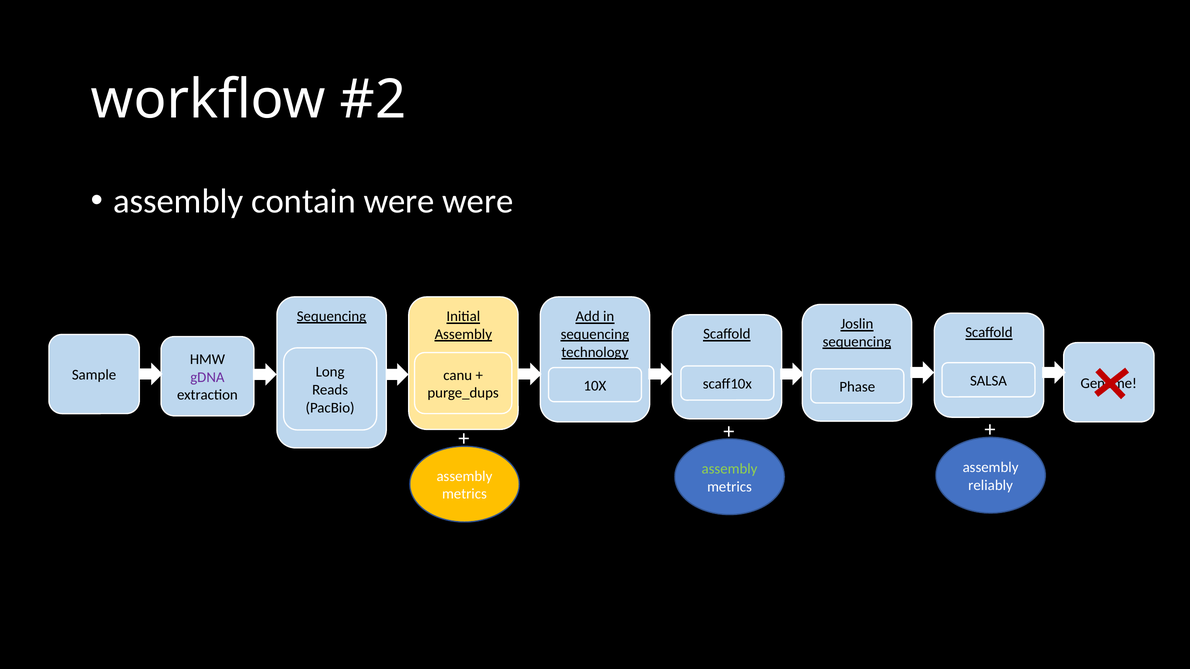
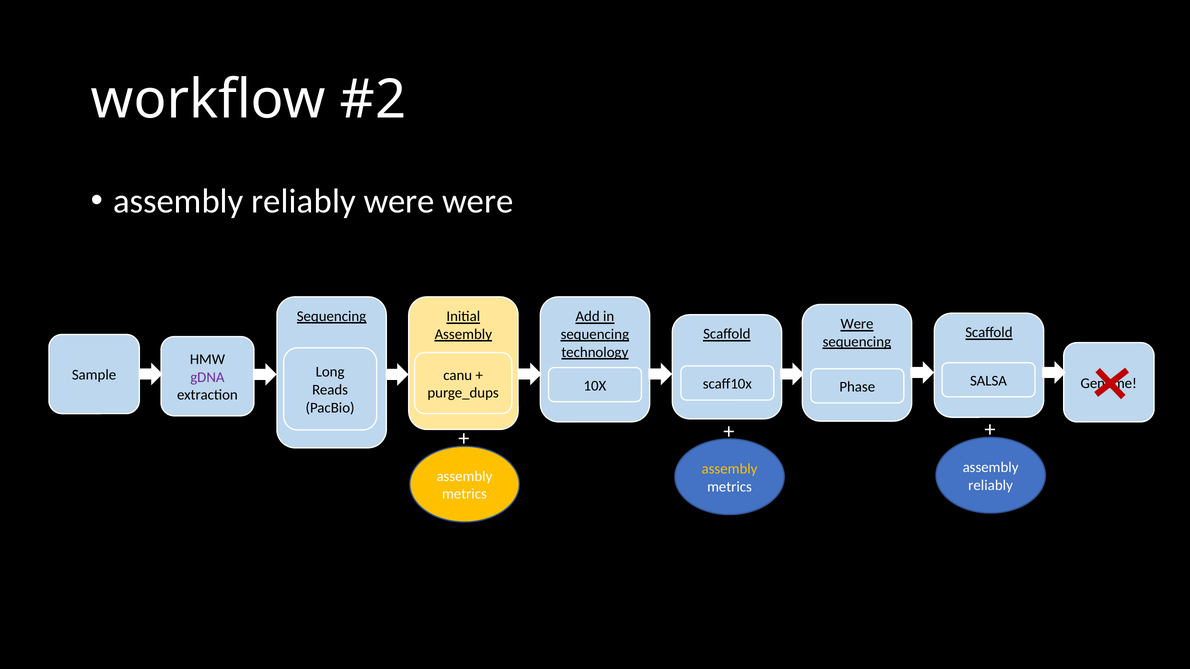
contain at (304, 201): contain -> reliably
Joslin at (857, 324): Joslin -> Were
assembly at (729, 469) colour: light green -> yellow
